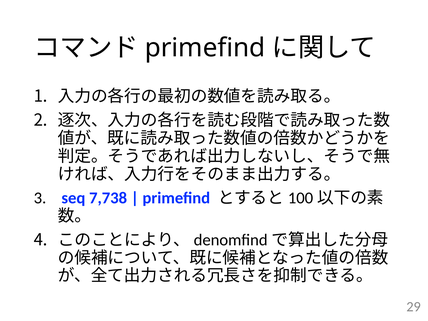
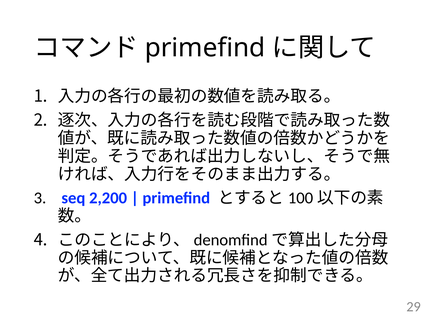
7,738: 7,738 -> 2,200
